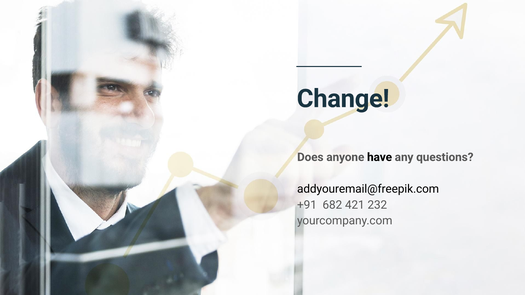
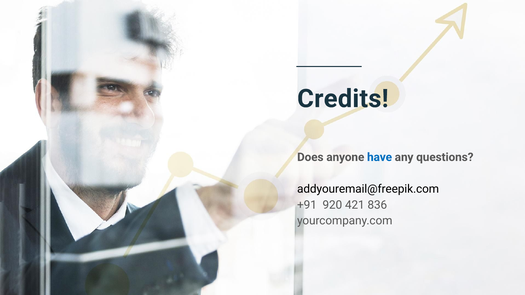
Change: Change -> Credits
have colour: black -> blue
682: 682 -> 920
232: 232 -> 836
